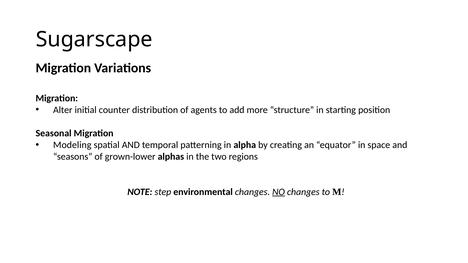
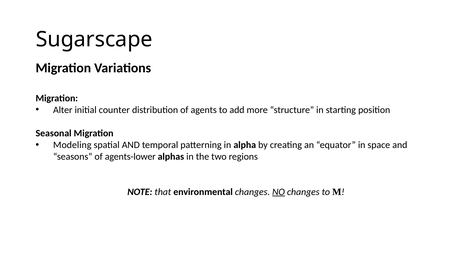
grown-lower: grown-lower -> agents-lower
step: step -> that
